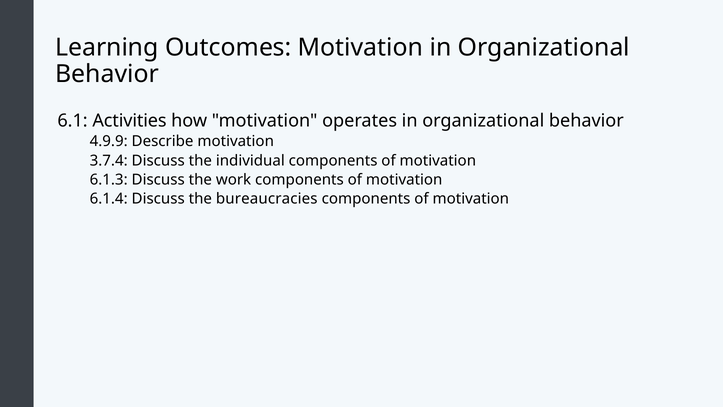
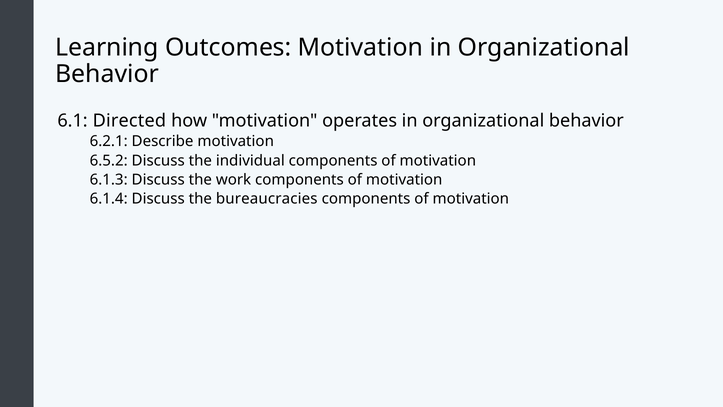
Activities: Activities -> Directed
4.9.9: 4.9.9 -> 6.2.1
3.7.4: 3.7.4 -> 6.5.2
